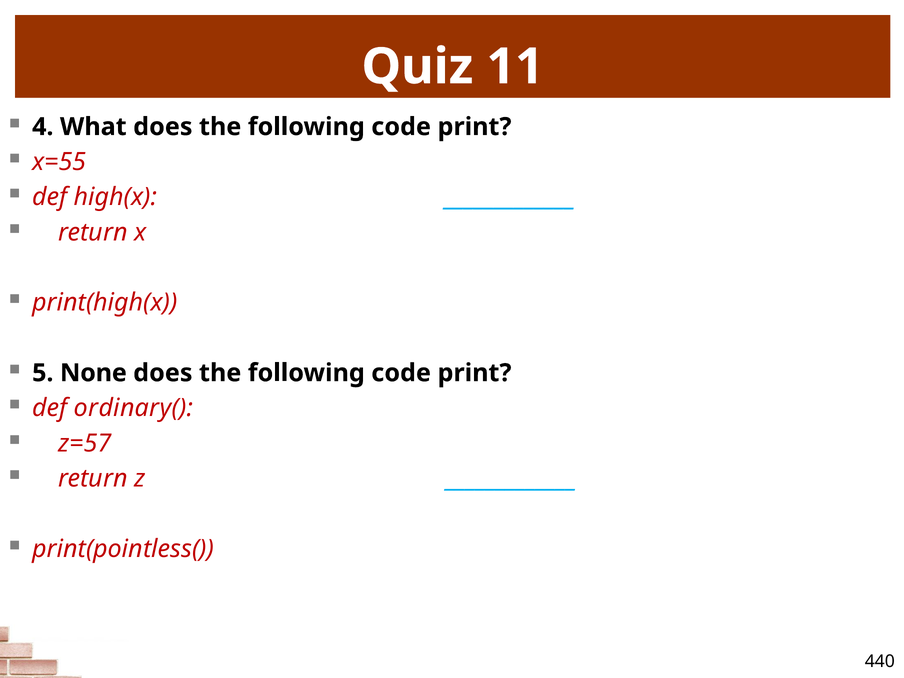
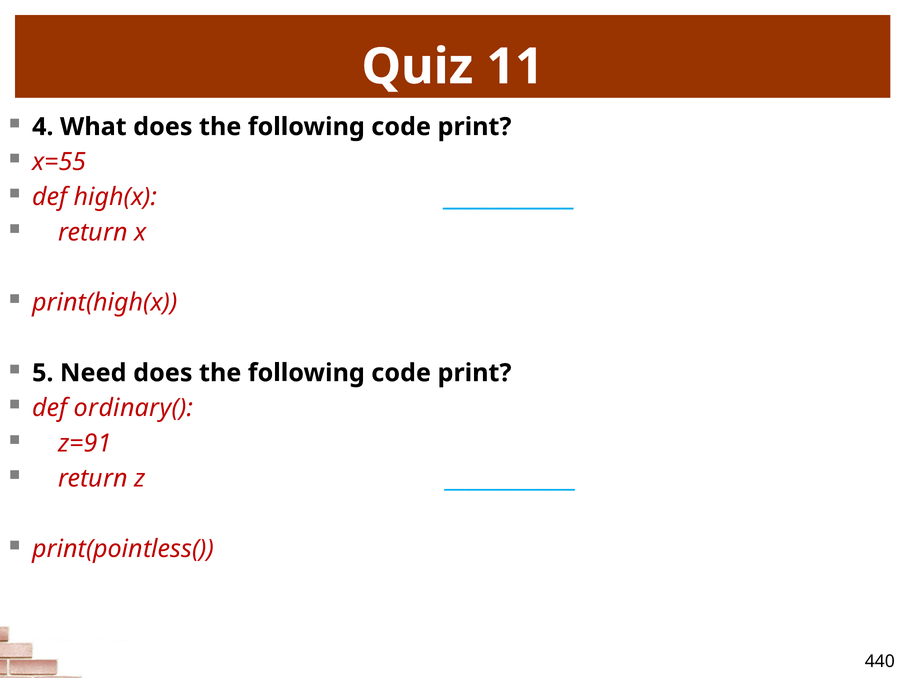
None: None -> Need
z=57: z=57 -> z=91
